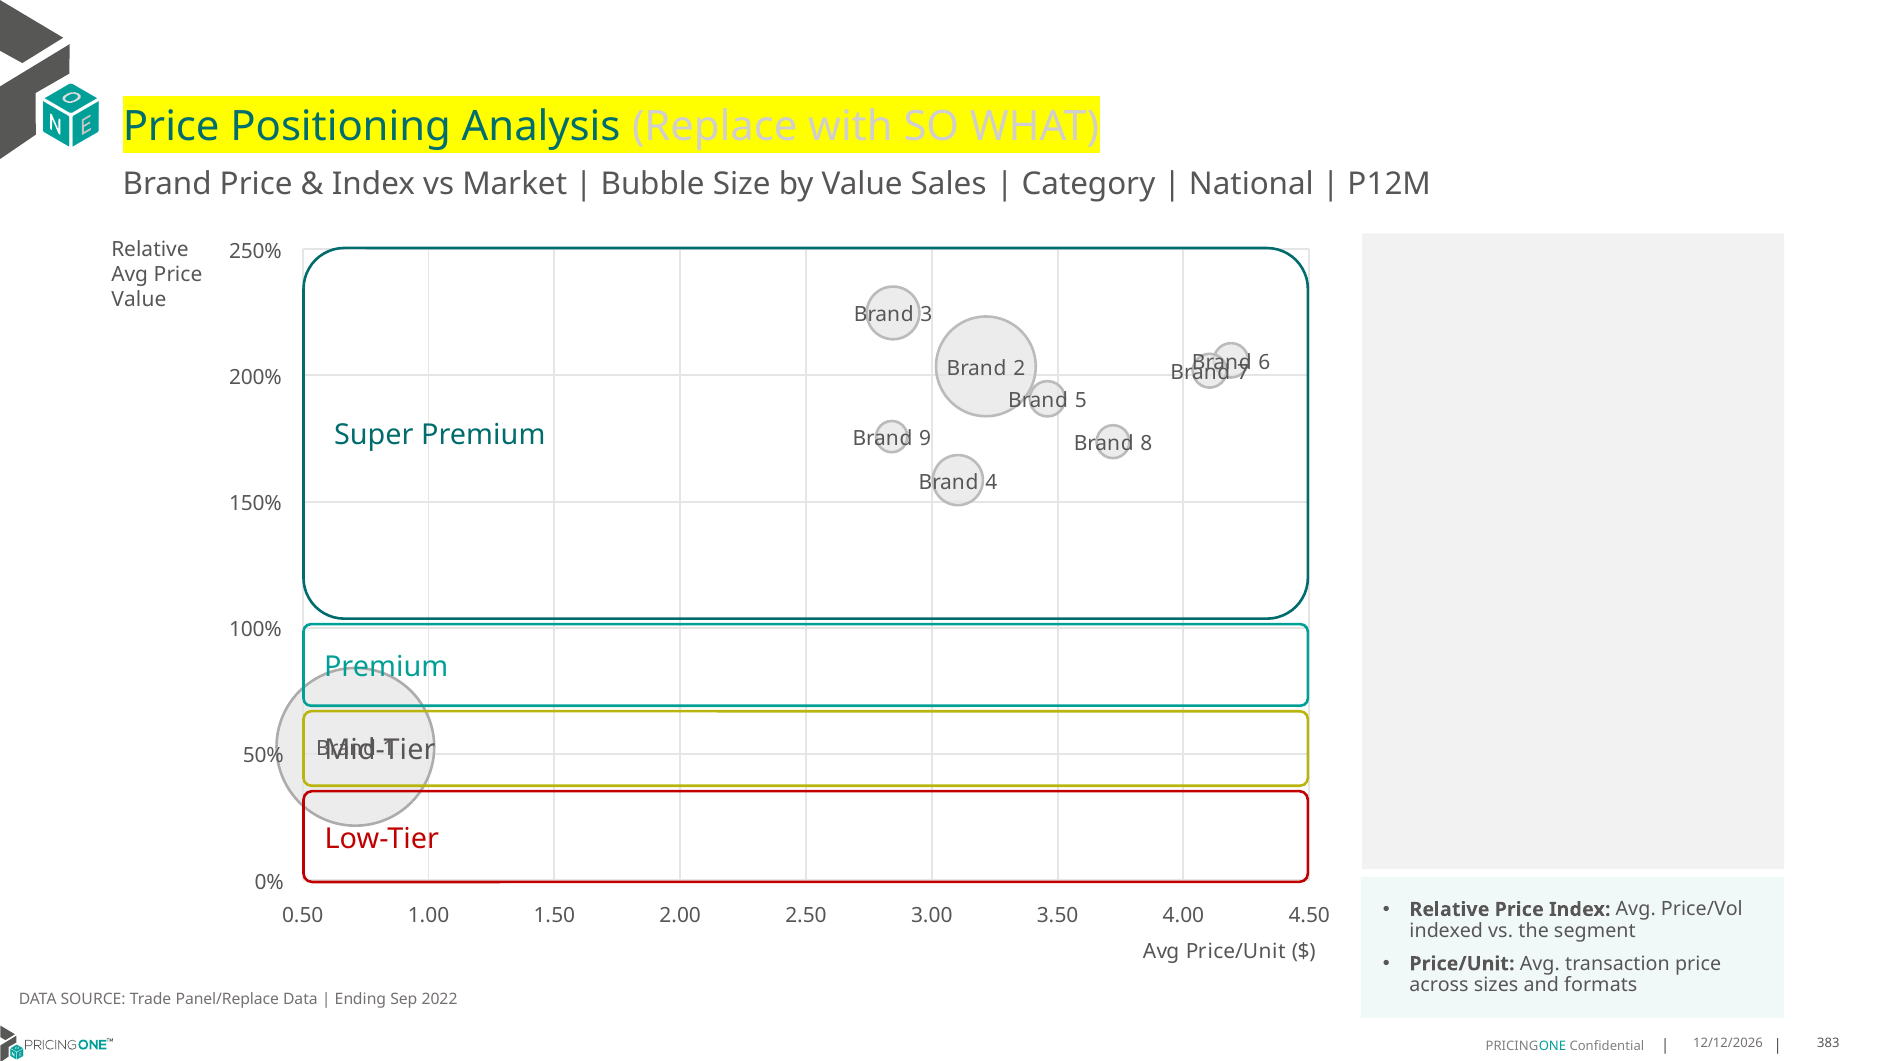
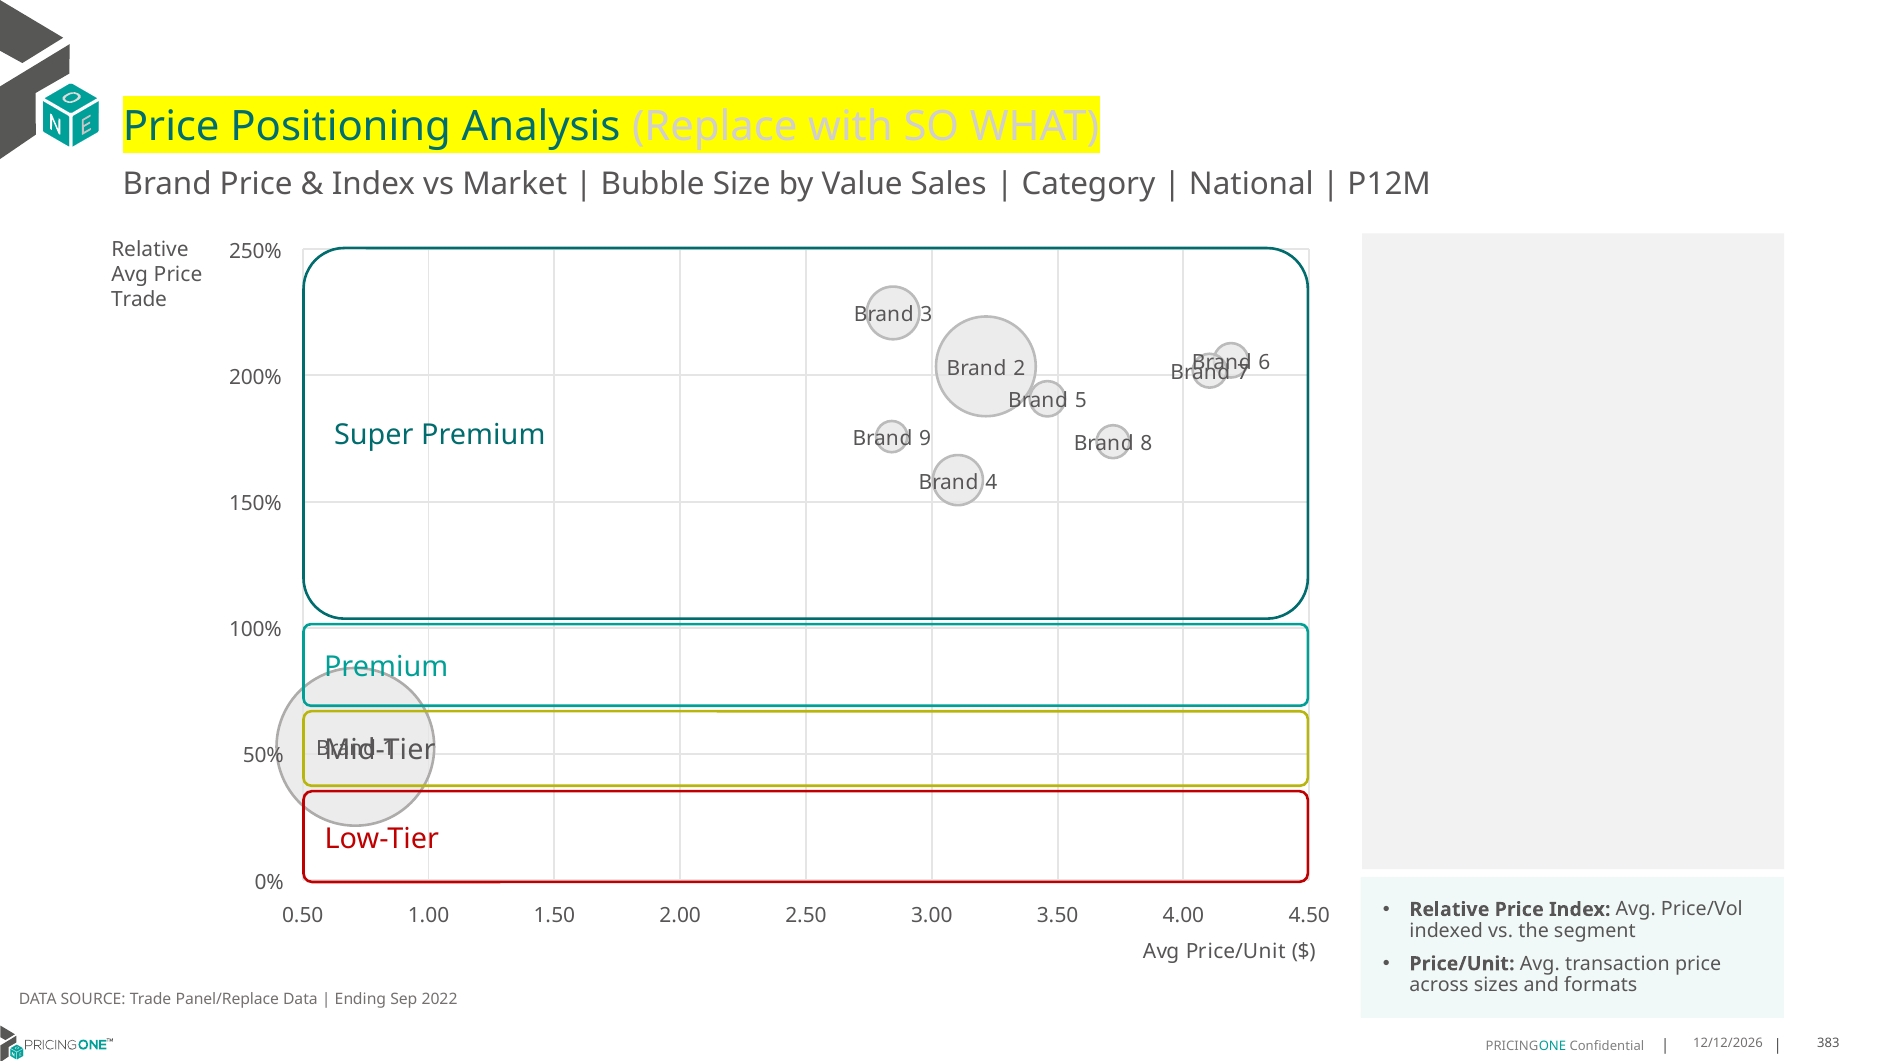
Value at (139, 300): Value -> Trade
